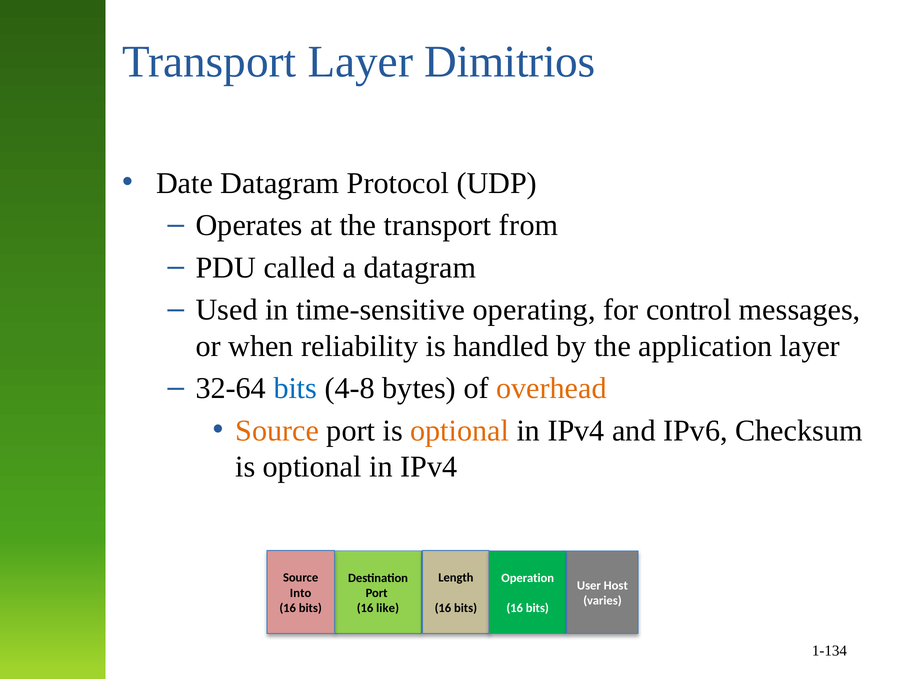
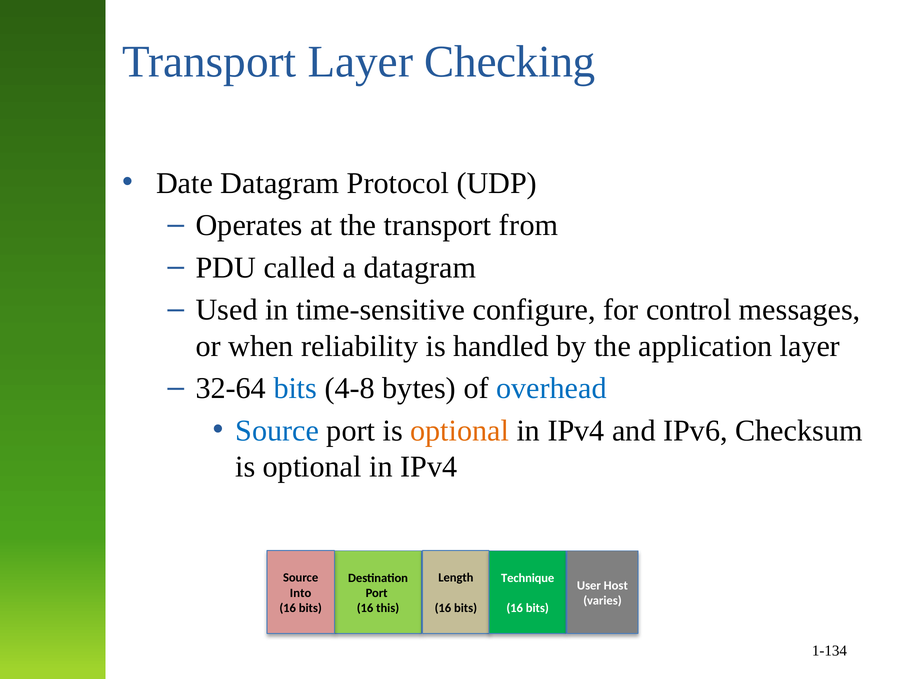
Dimitrios: Dimitrios -> Checking
operating: operating -> configure
overhead colour: orange -> blue
Source at (277, 430) colour: orange -> blue
Operation: Operation -> Technique
like: like -> this
